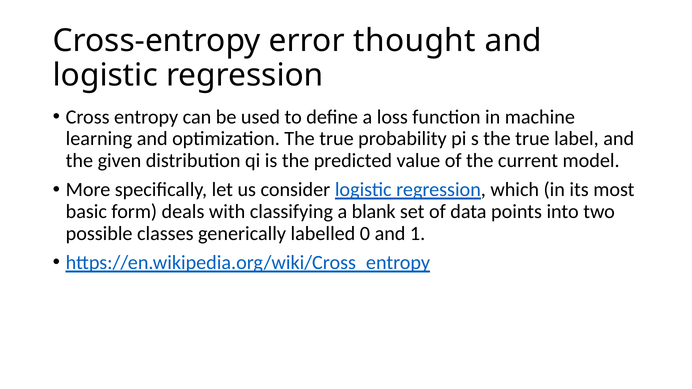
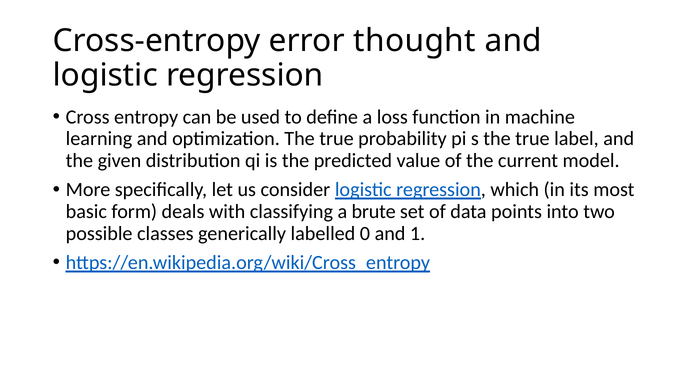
blank: blank -> brute
